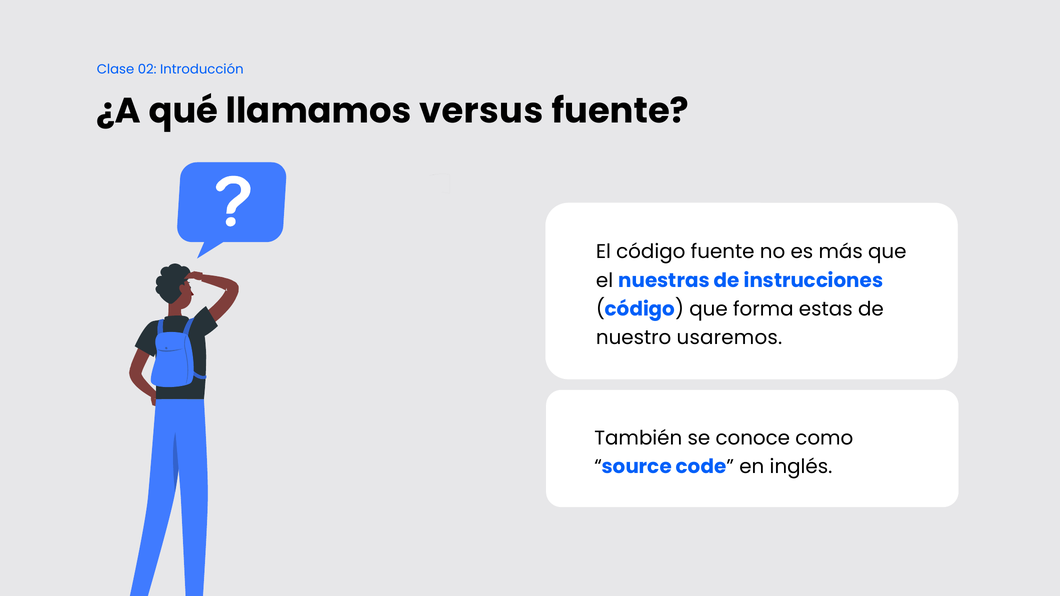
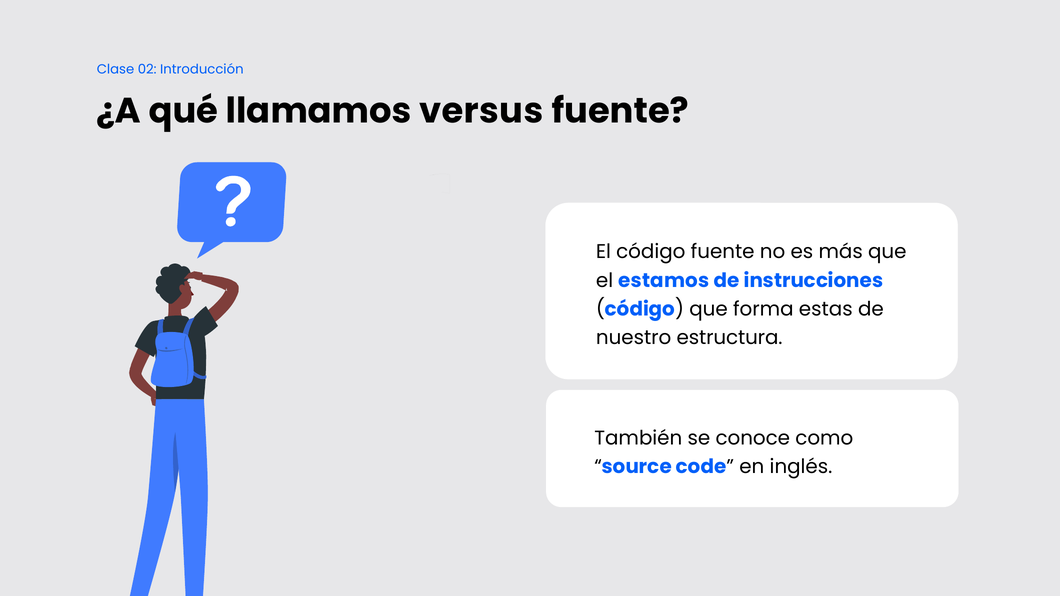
nuestras: nuestras -> estamos
usaremos: usaremos -> estructura
